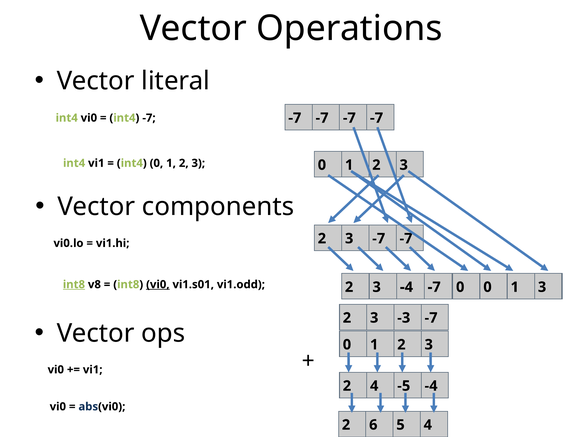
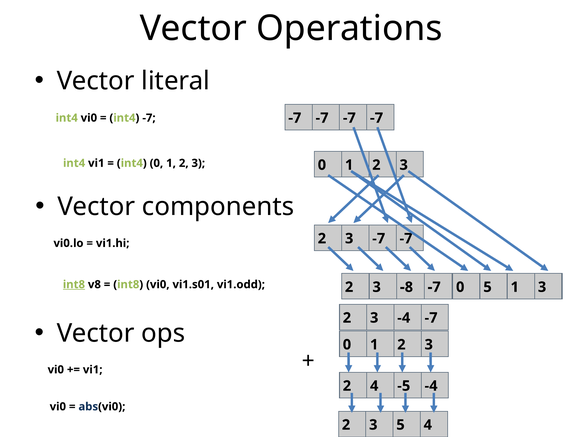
vi0 at (158, 285) underline: present -> none
3 -4: -4 -> -8
0 0: 0 -> 5
3 -3: -3 -> -4
6 at (373, 425): 6 -> 3
